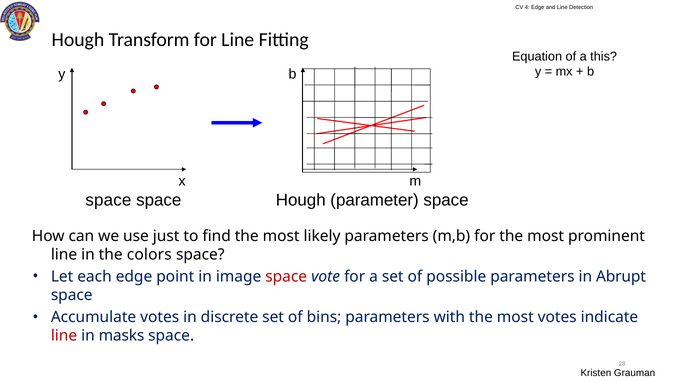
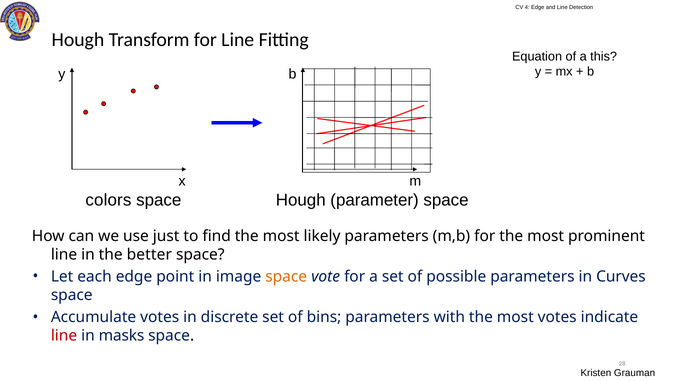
space at (108, 200): space -> colors
colors: colors -> better
space at (286, 276) colour: red -> orange
Abrupt: Abrupt -> Curves
